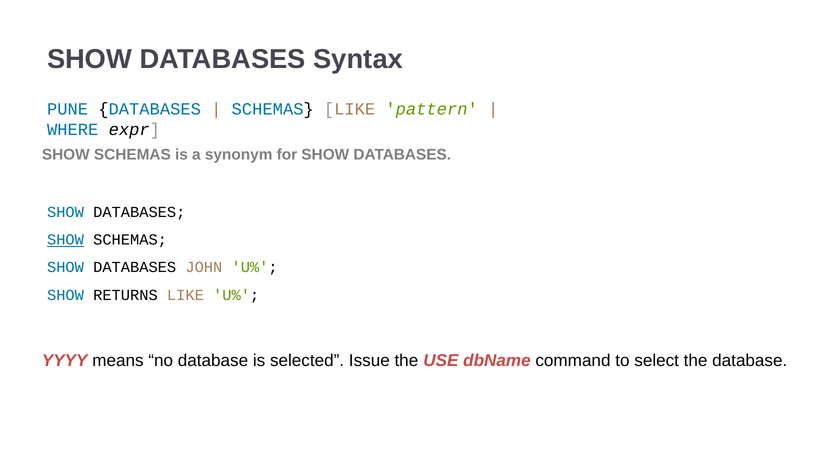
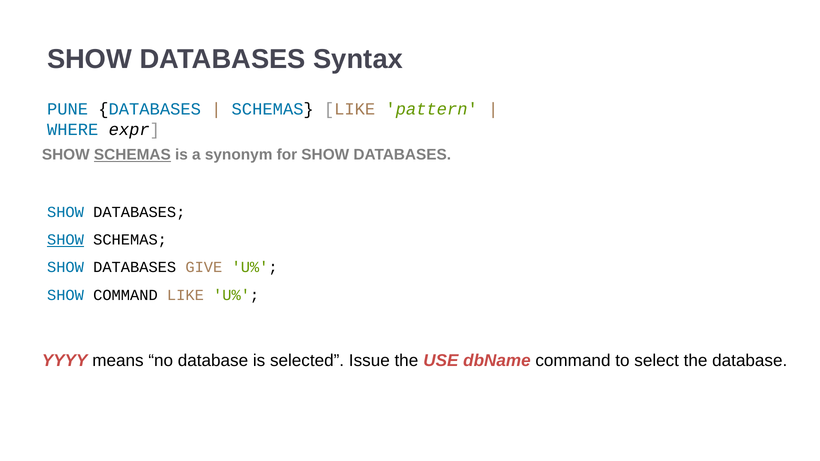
SCHEMAS at (132, 155) underline: none -> present
JOHN: JOHN -> GIVE
SHOW RETURNS: RETURNS -> COMMAND
